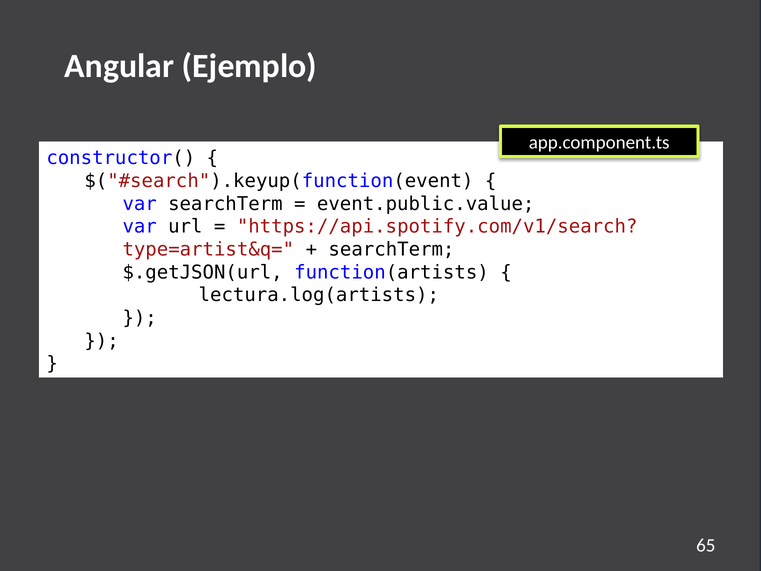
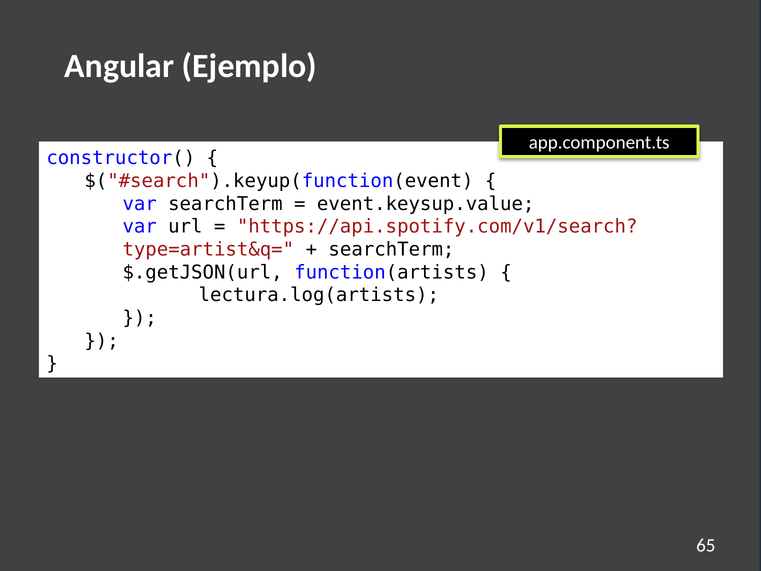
event.public.value: event.public.value -> event.keysup.value
